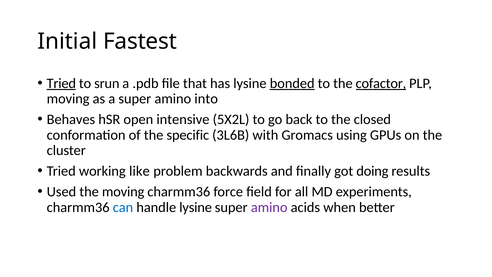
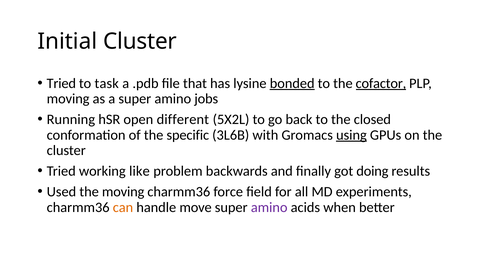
Initial Fastest: Fastest -> Cluster
Tried at (61, 83) underline: present -> none
srun: srun -> task
into: into -> jobs
Behaves: Behaves -> Running
intensive: intensive -> different
using underline: none -> present
can colour: blue -> orange
handle lysine: lysine -> move
